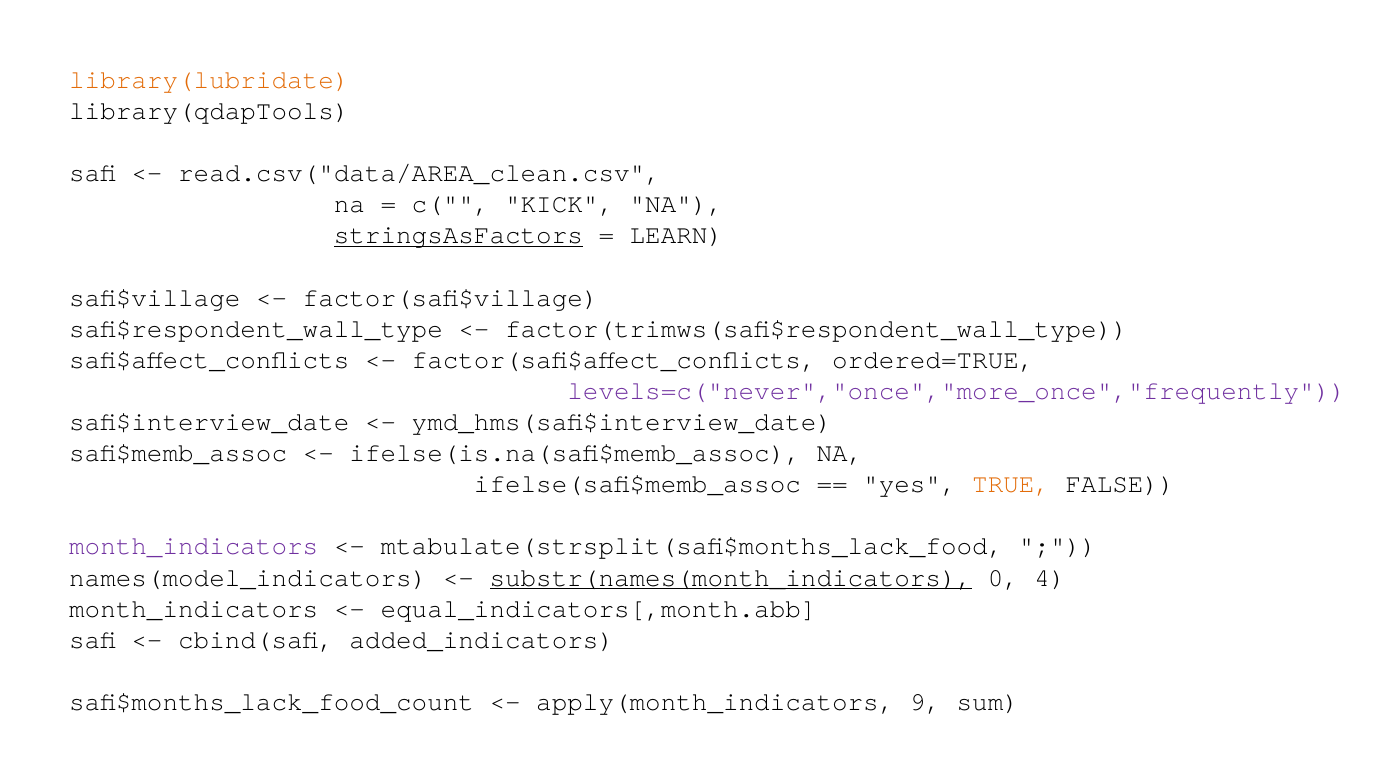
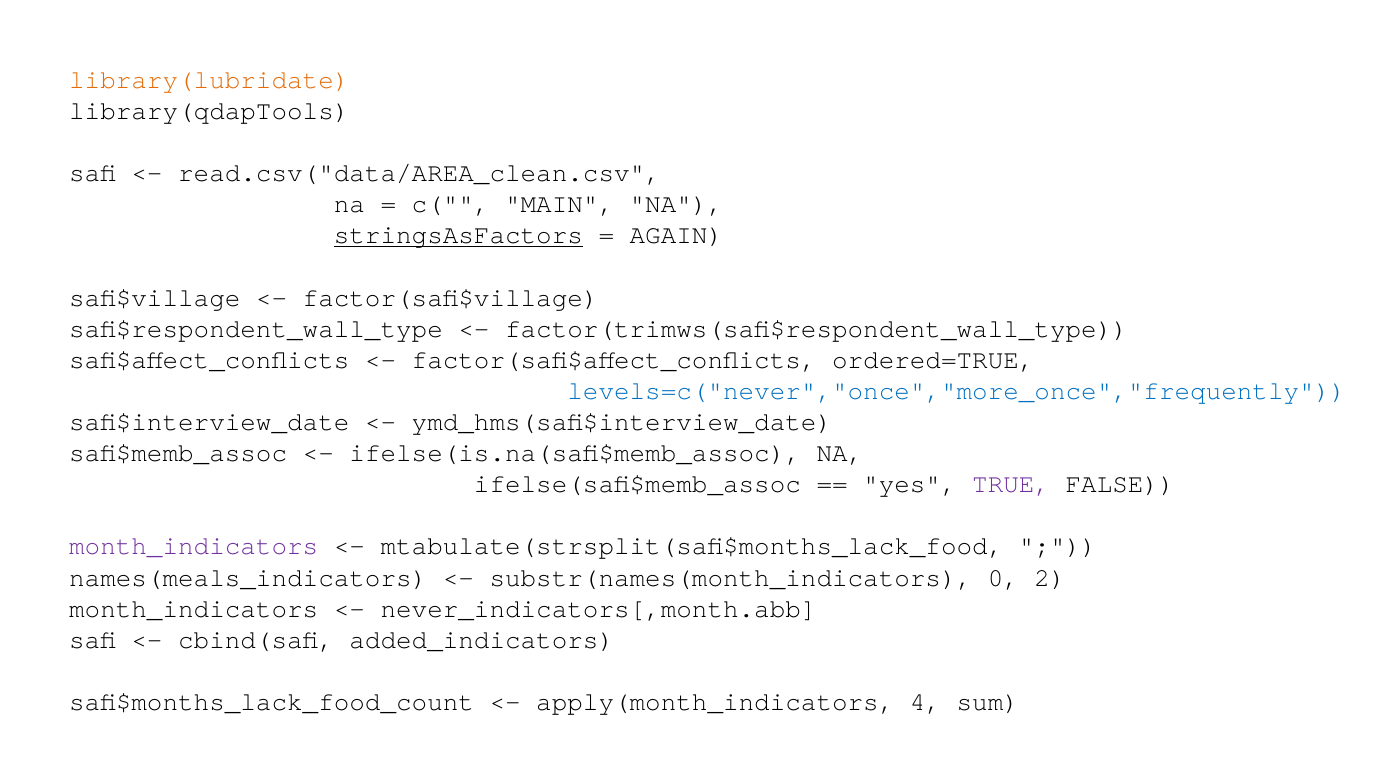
KICK: KICK -> MAIN
LEARN: LEARN -> AGAIN
levels=c("never","once","more_once","frequently colour: purple -> blue
TRUE colour: orange -> purple
names(model_indicators: names(model_indicators -> names(meals_indicators
substr(names(month_indicators underline: present -> none
4: 4 -> 2
equal_indicators[,month.abb: equal_indicators[,month.abb -> never_indicators[,month.abb
9: 9 -> 4
